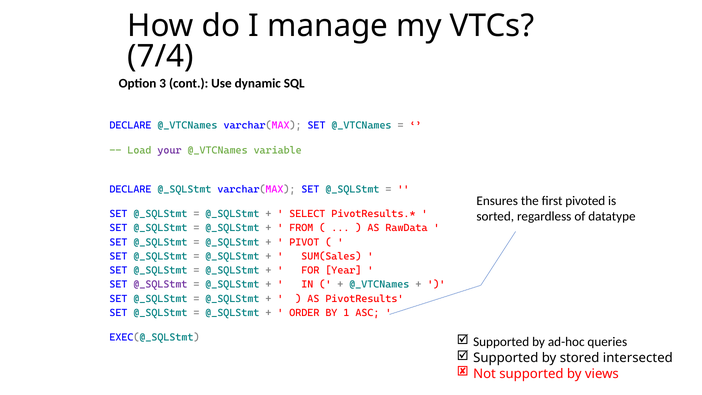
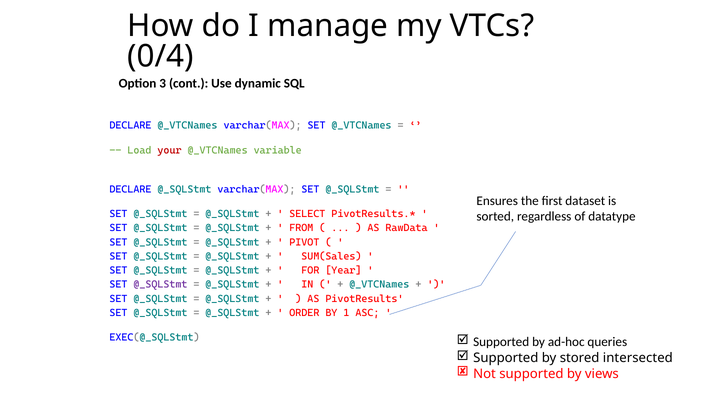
7/4: 7/4 -> 0/4
your colour: purple -> red
pivoted: pivoted -> dataset
